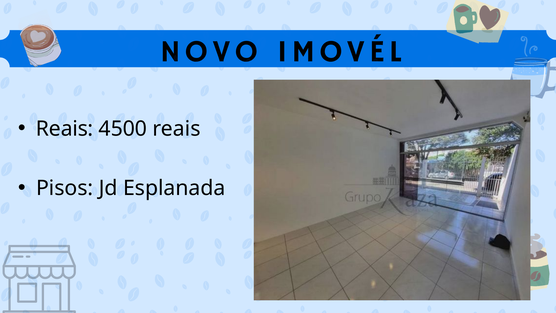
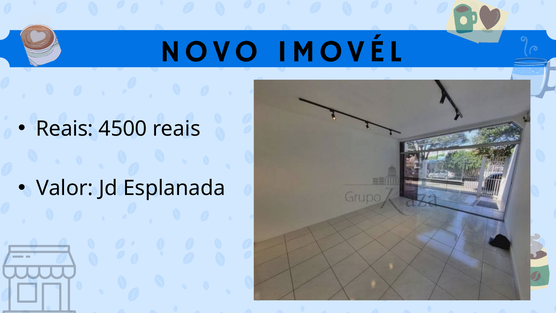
Pisos: Pisos -> Valor
